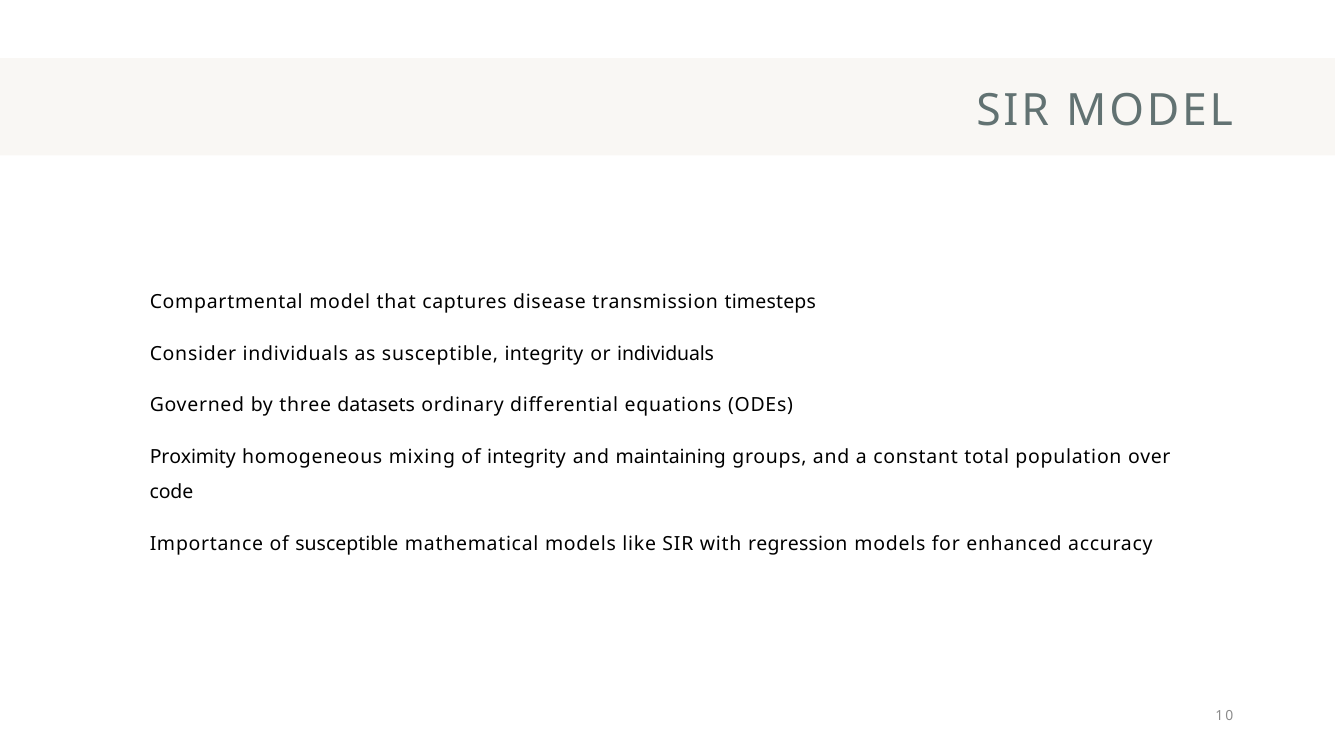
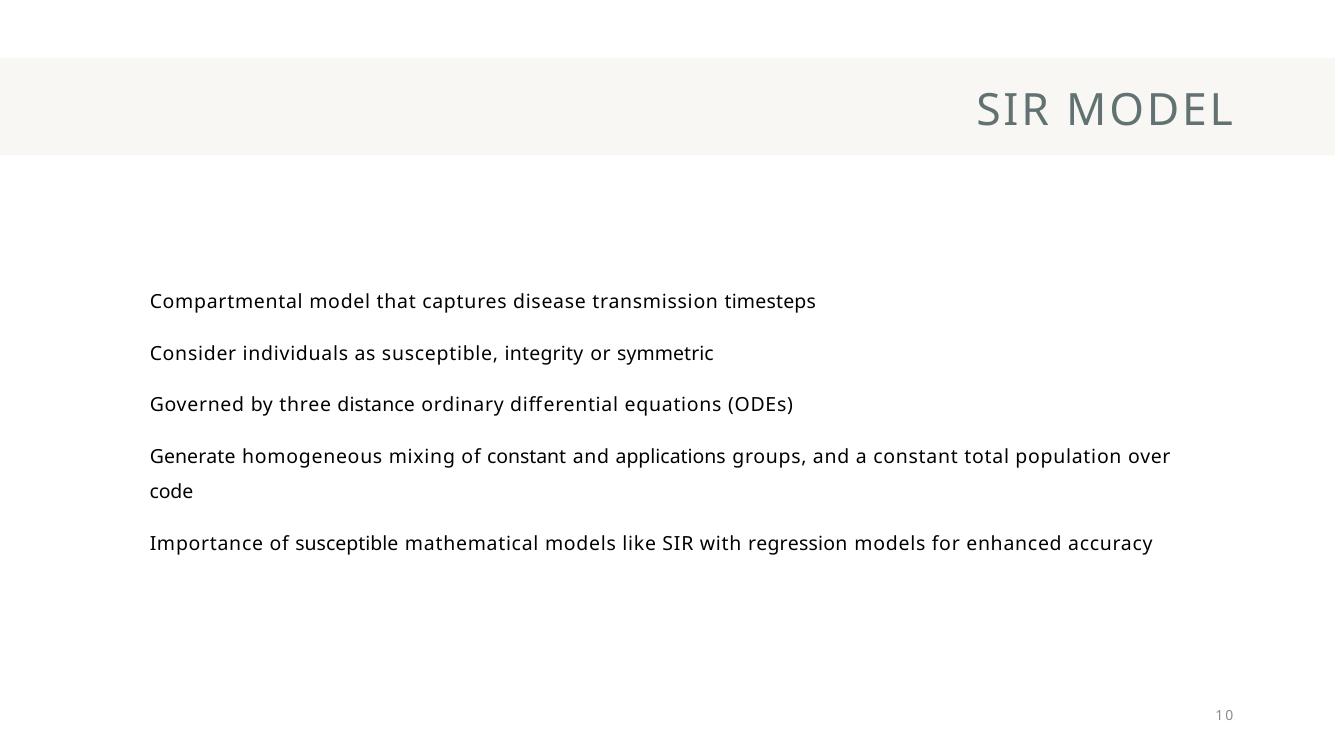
or individuals: individuals -> symmetric
datasets: datasets -> distance
Proximity: Proximity -> Generate
of integrity: integrity -> constant
maintaining: maintaining -> applications
